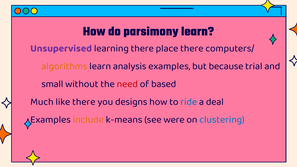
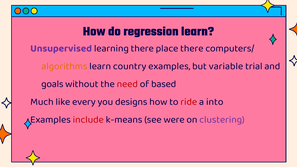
parsimony: parsimony -> regression
analysis: analysis -> country
because: because -> variable
small: small -> goals
like there: there -> every
ride colour: blue -> red
deal: deal -> into
include colour: orange -> red
clustering colour: blue -> purple
